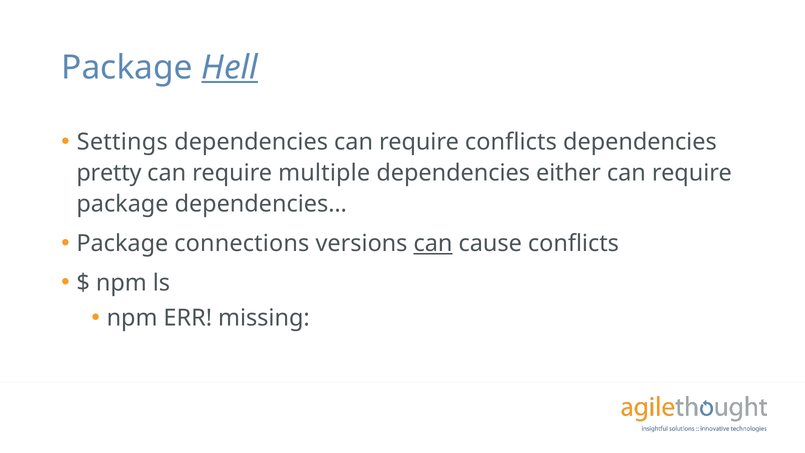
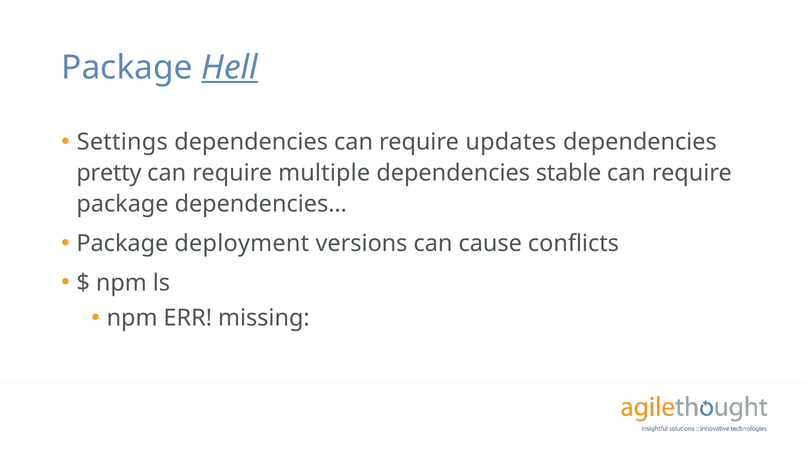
require conflicts: conflicts -> updates
either: either -> stable
connections: connections -> deployment
can at (433, 243) underline: present -> none
